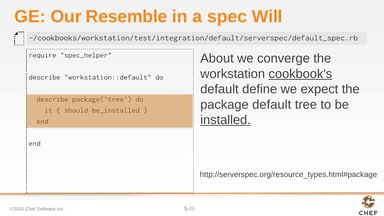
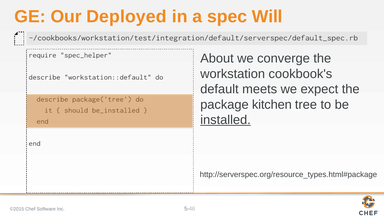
Resemble: Resemble -> Deployed
cookbook's underline: present -> none
define: define -> meets
package default: default -> kitchen
